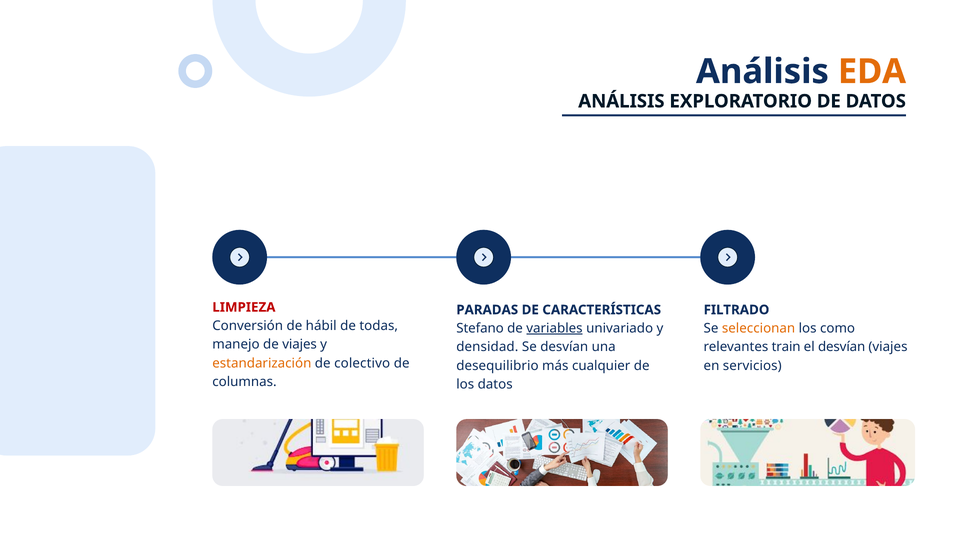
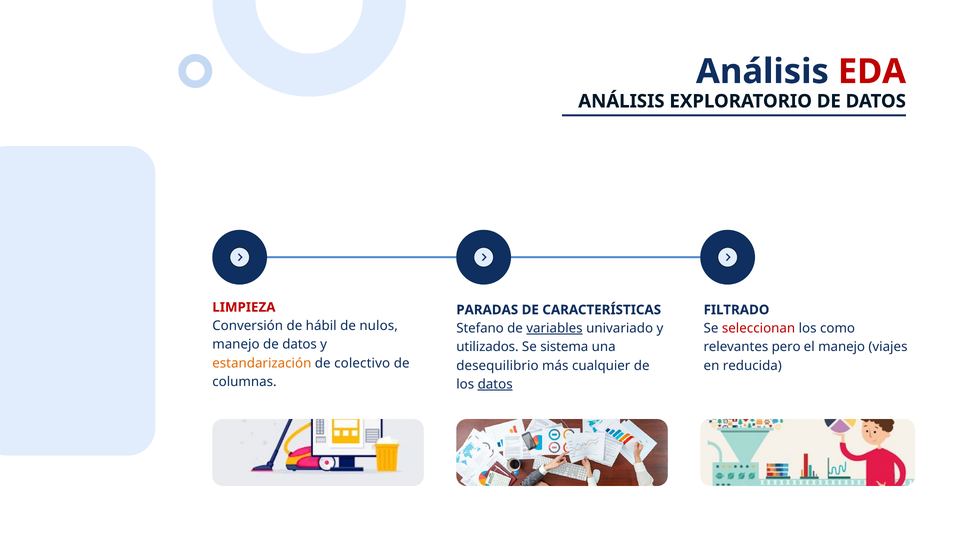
EDA colour: orange -> red
todas: todas -> nulos
seleccionan colour: orange -> red
manejo de viajes: viajes -> datos
densidad: densidad -> utilizados
Se desvían: desvían -> sistema
train: train -> pero
el desvían: desvían -> manejo
servicios: servicios -> reducida
datos at (495, 384) underline: none -> present
